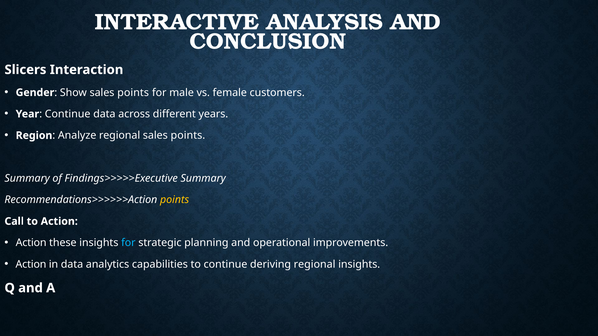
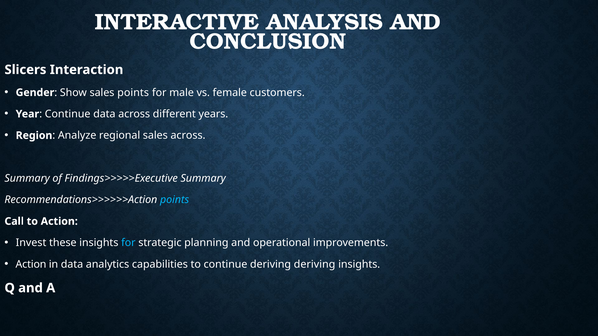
regional sales points: points -> across
points at (175, 200) colour: yellow -> light blue
Action at (31, 243): Action -> Invest
deriving regional: regional -> deriving
